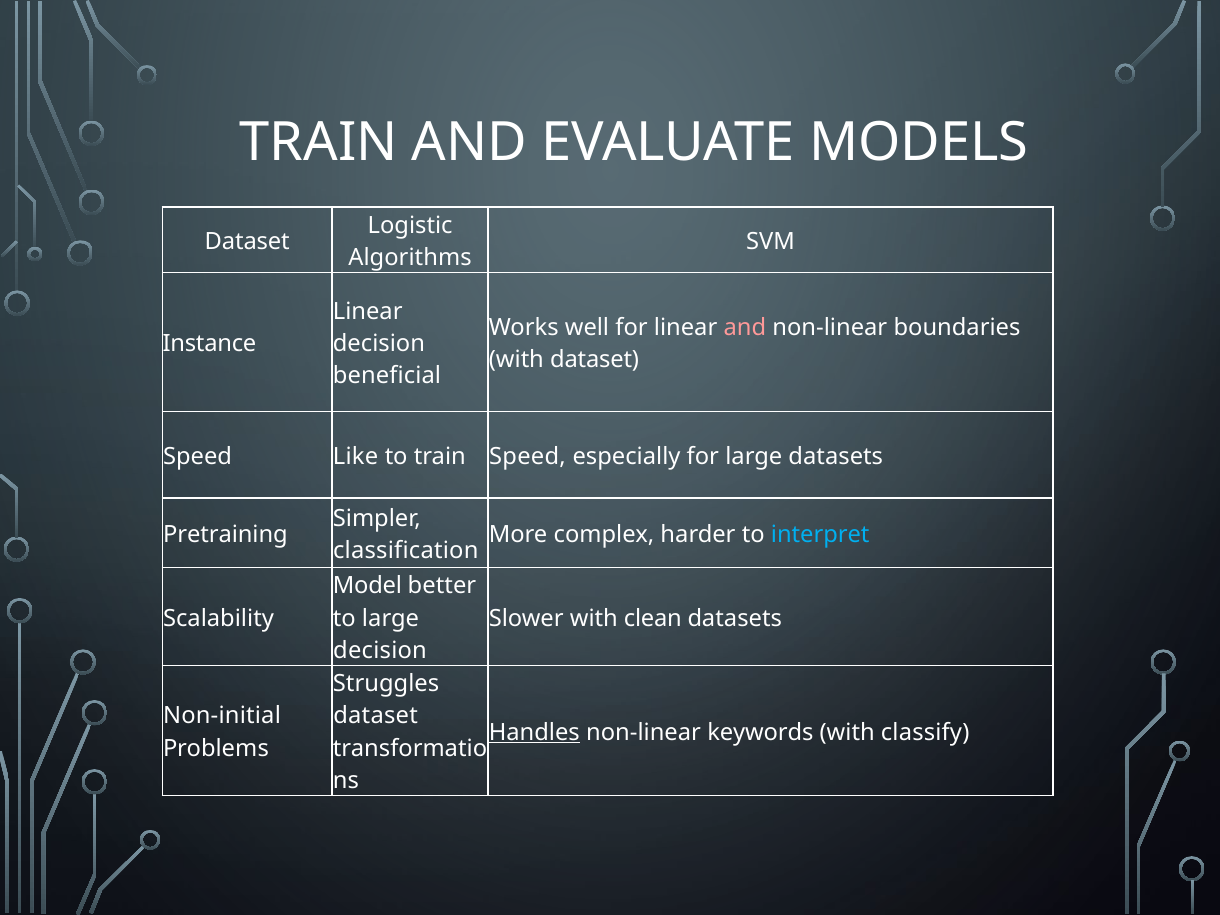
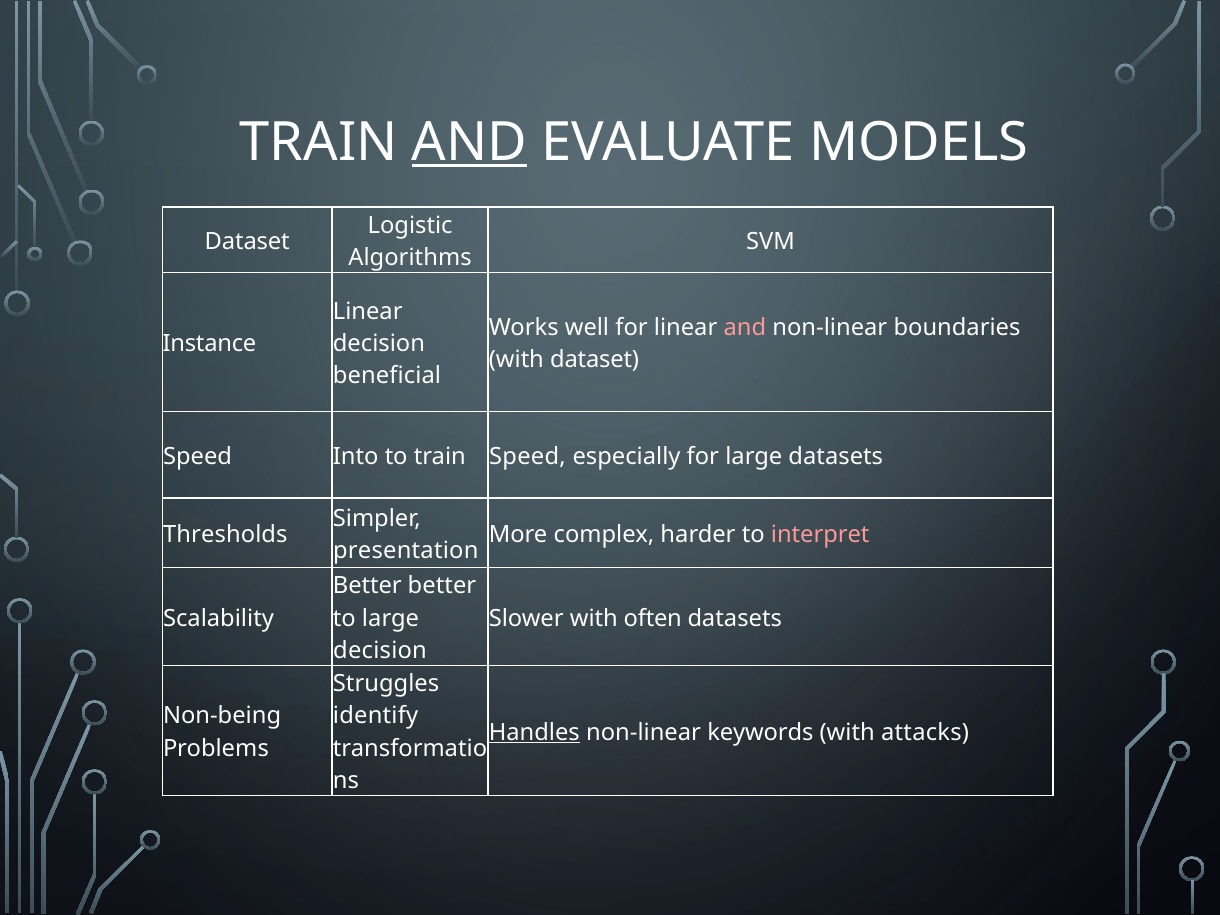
AND at (470, 142) underline: none -> present
Like: Like -> Into
Pretraining: Pretraining -> Thresholds
interpret colour: light blue -> pink
classification: classification -> presentation
Model at (367, 586): Model -> Better
clean: clean -> often
Non-initial: Non-initial -> Non-being
dataset at (376, 716): dataset -> identify
classify: classify -> attacks
